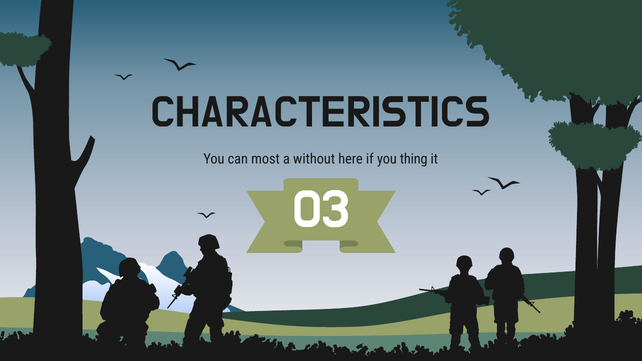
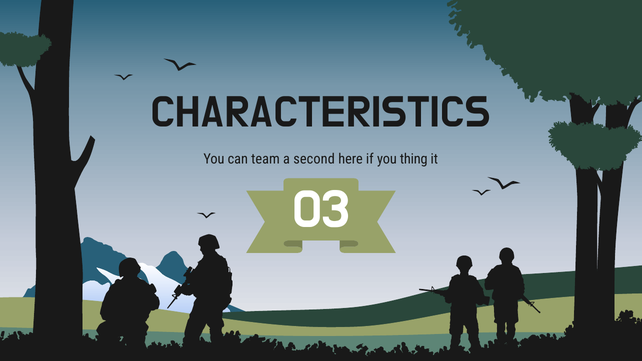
most: most -> team
without: without -> second
